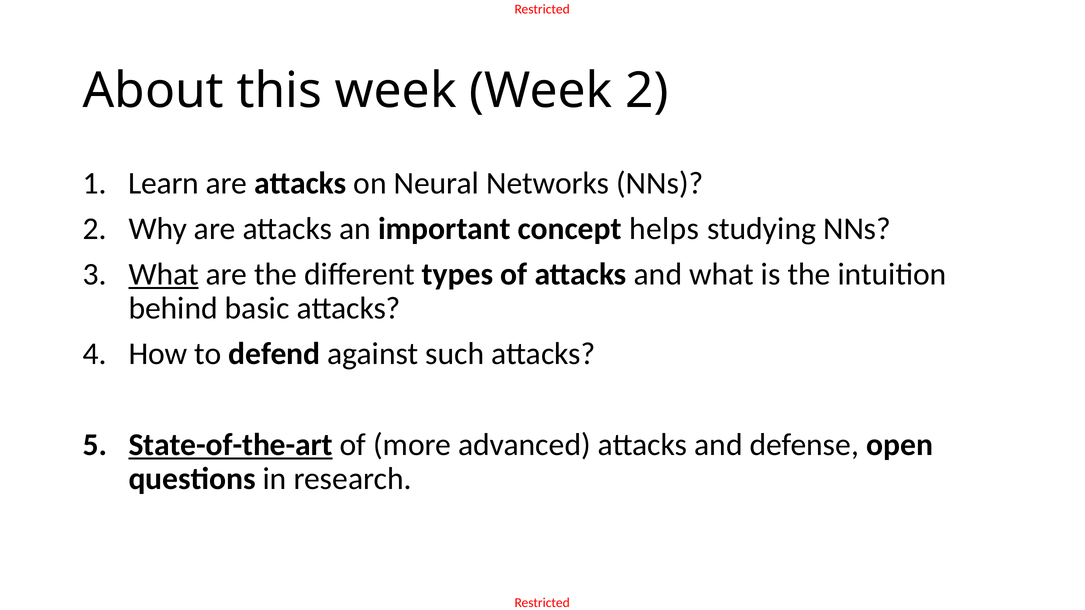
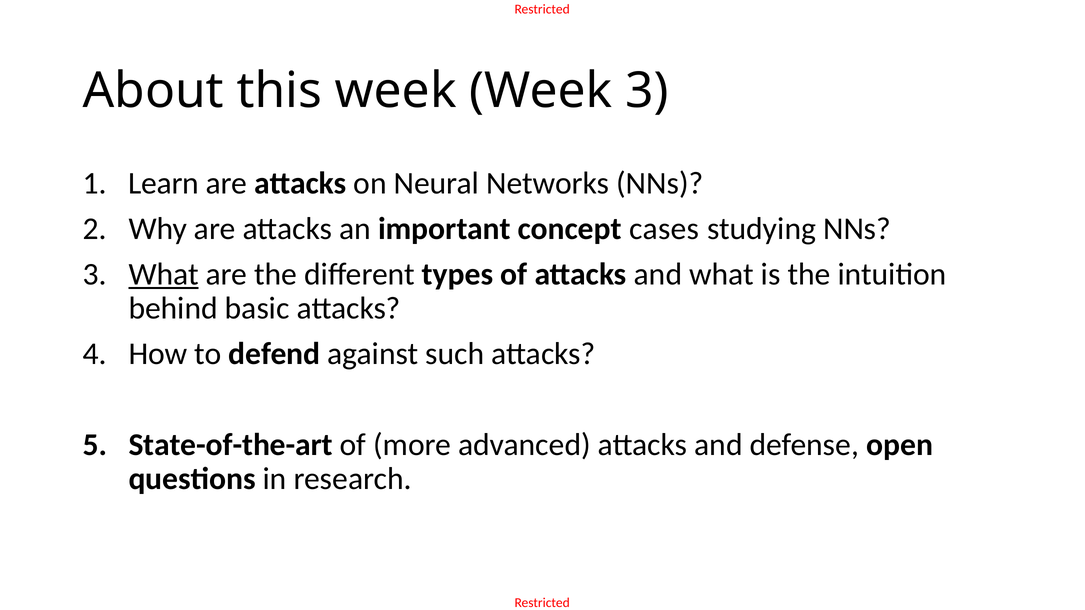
Week 2: 2 -> 3
helps: helps -> cases
State-of-the-art underline: present -> none
